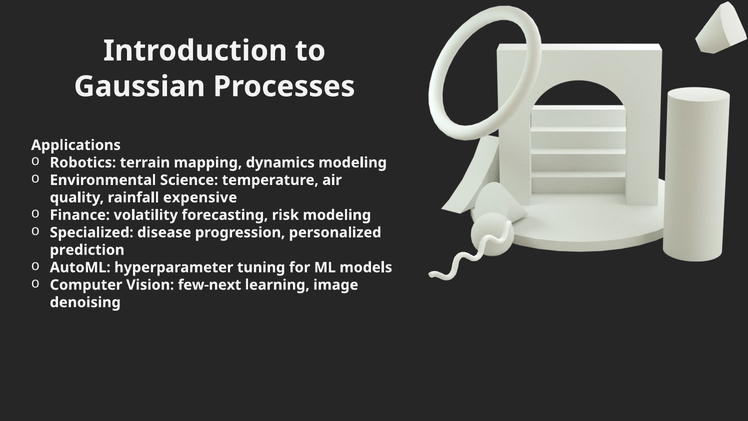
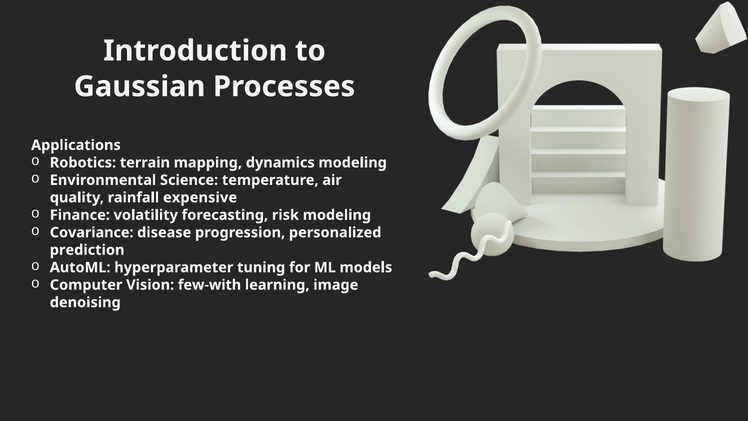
Specialized: Specialized -> Covariance
few-next: few-next -> few-with
